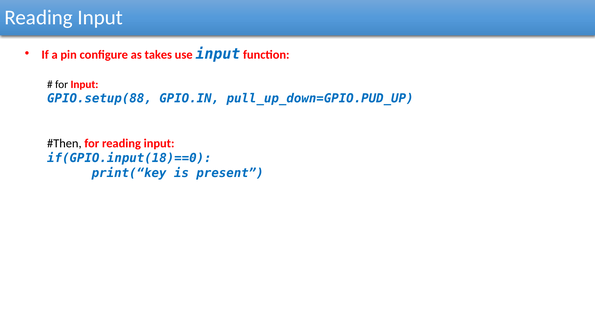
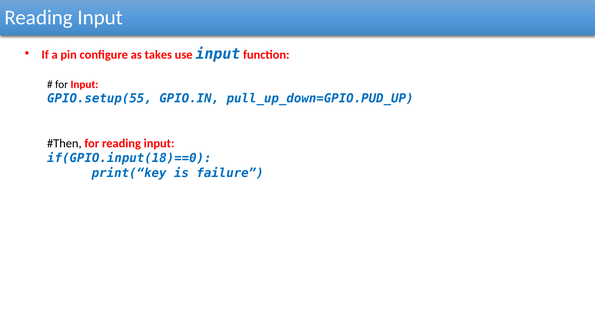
GPIO.setup(88: GPIO.setup(88 -> GPIO.setup(55
present: present -> failure
